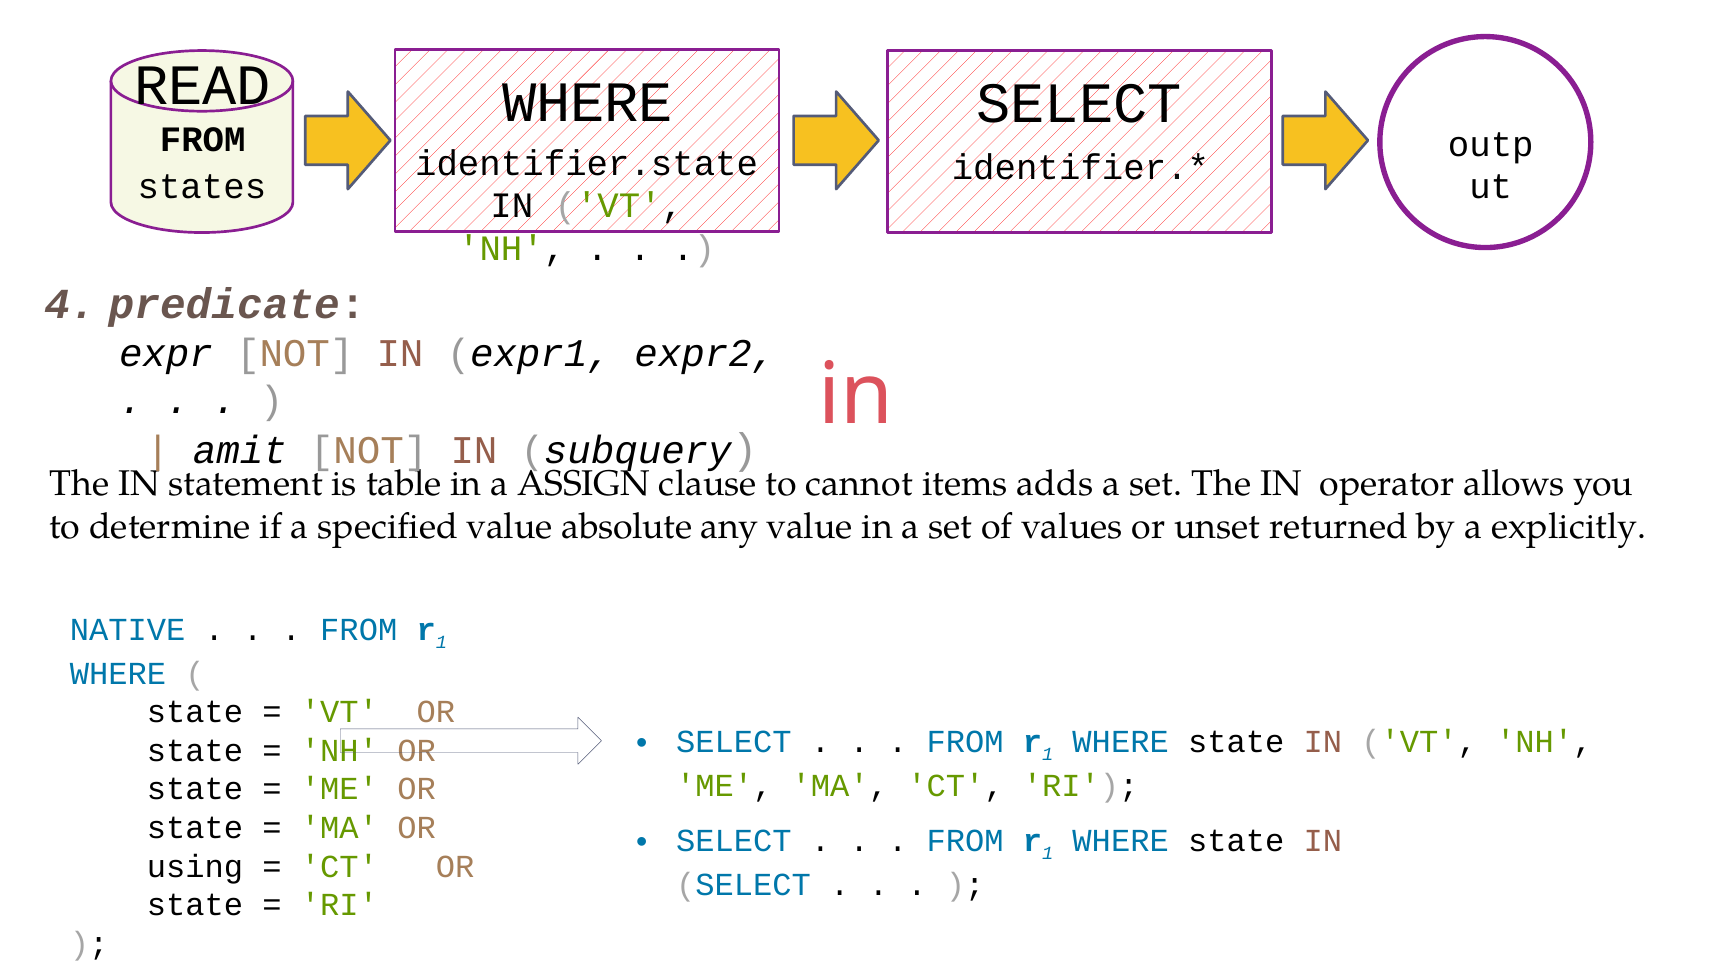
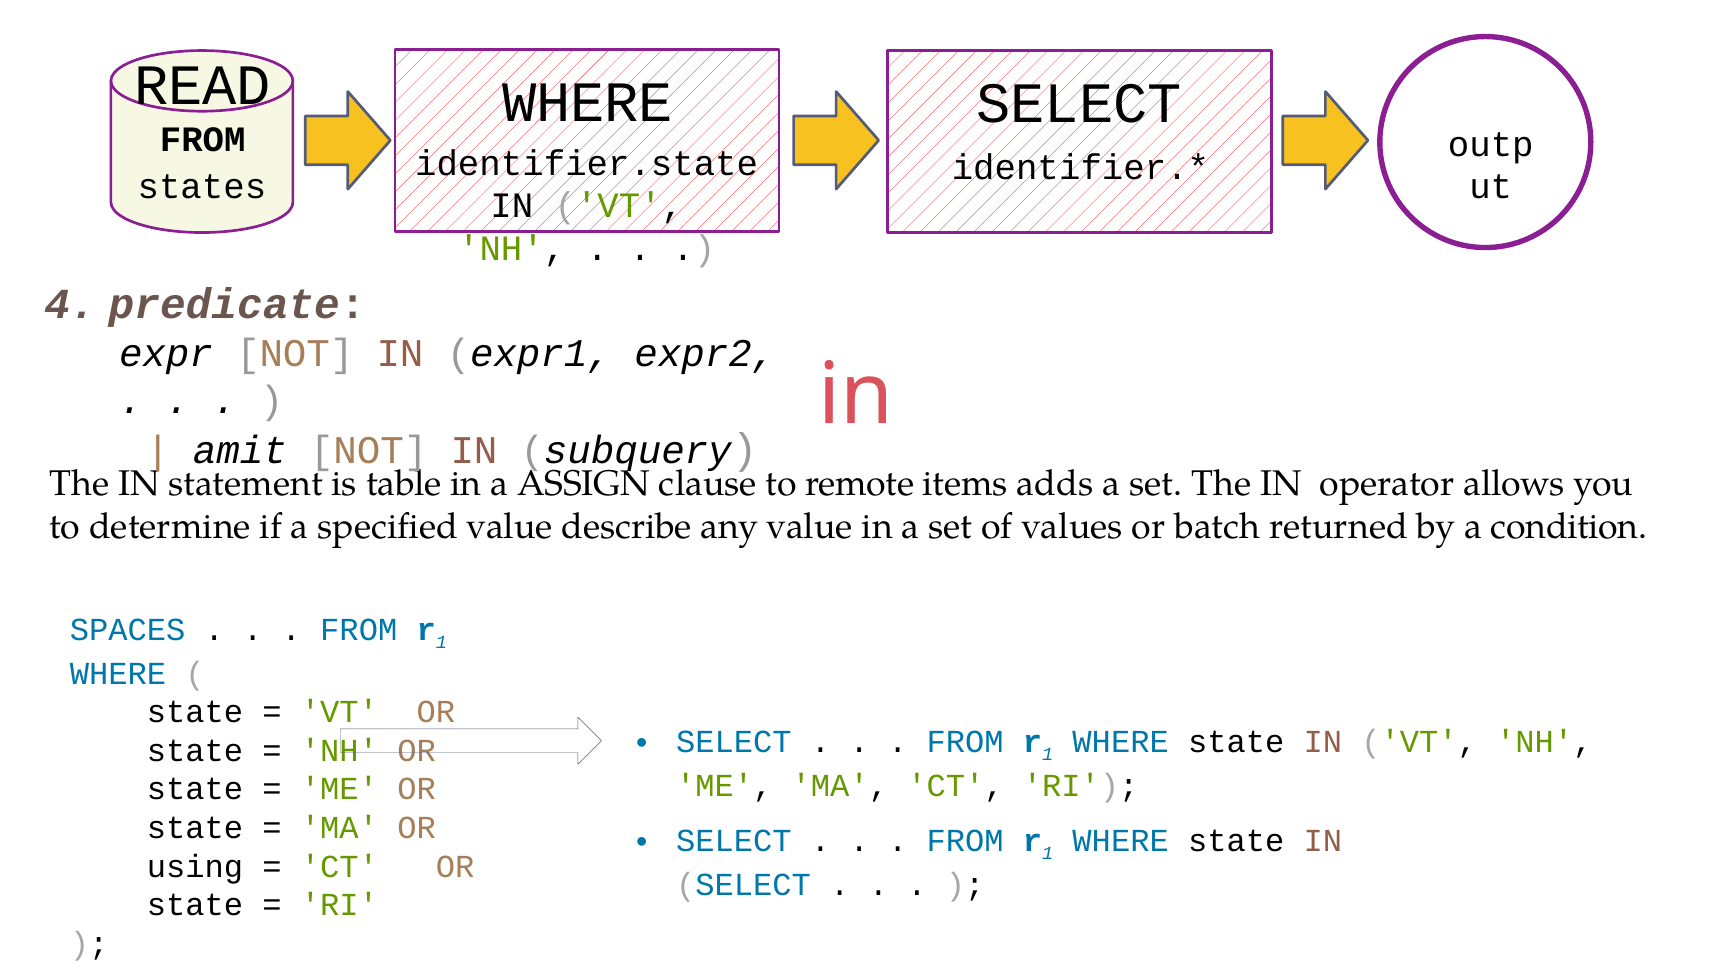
cannot: cannot -> remote
absolute: absolute -> describe
unset: unset -> batch
explicitly: explicitly -> condition
NATIVE: NATIVE -> SPACES
